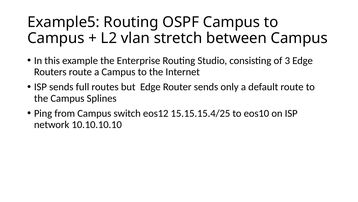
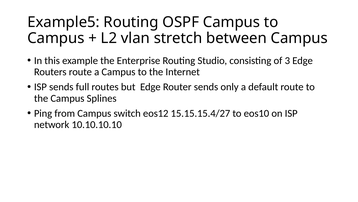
15.15.15.4/25: 15.15.15.4/25 -> 15.15.15.4/27
